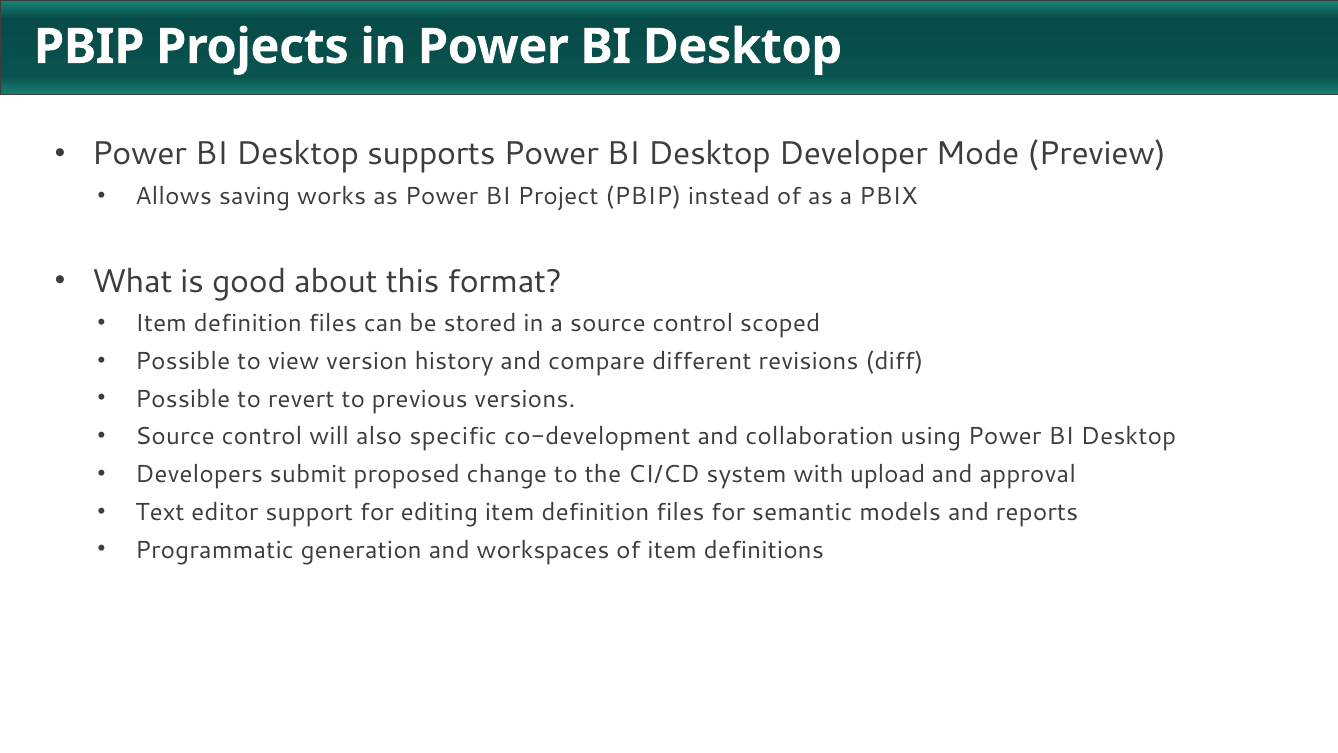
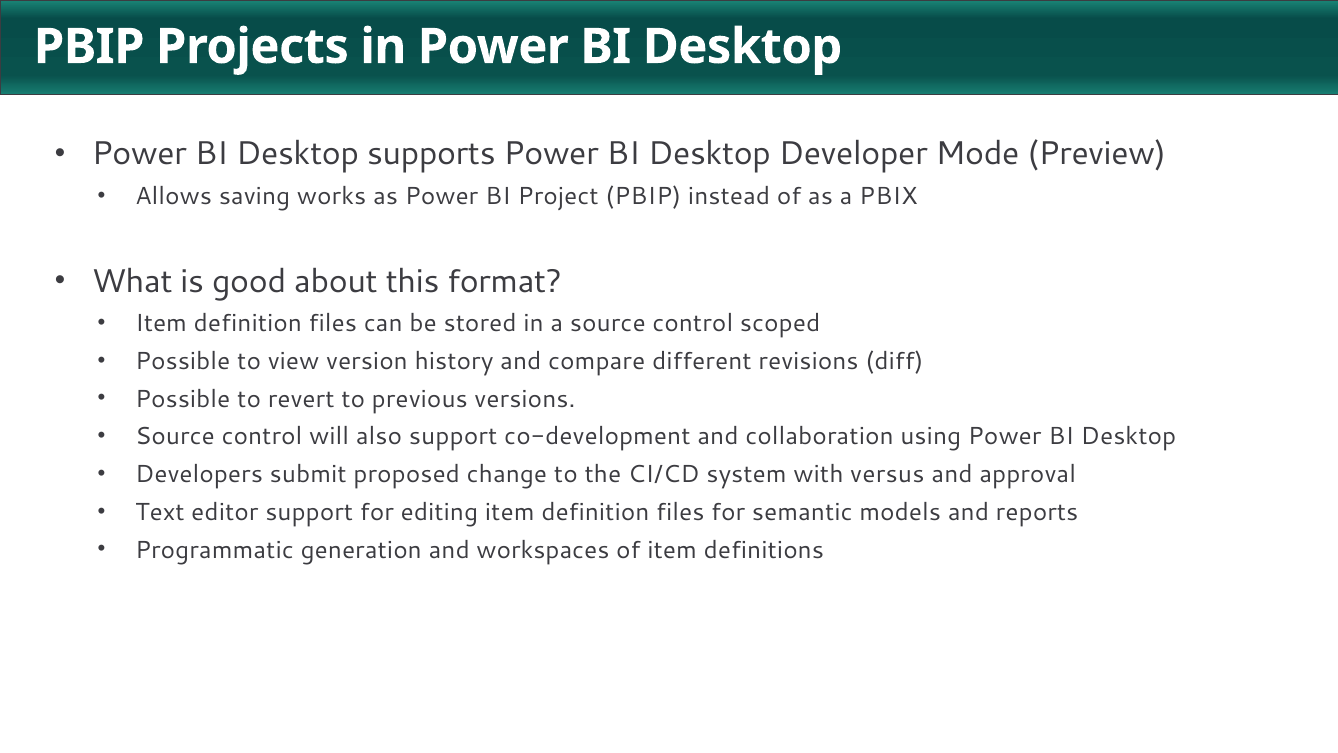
also specific: specific -> support
upload: upload -> versus
